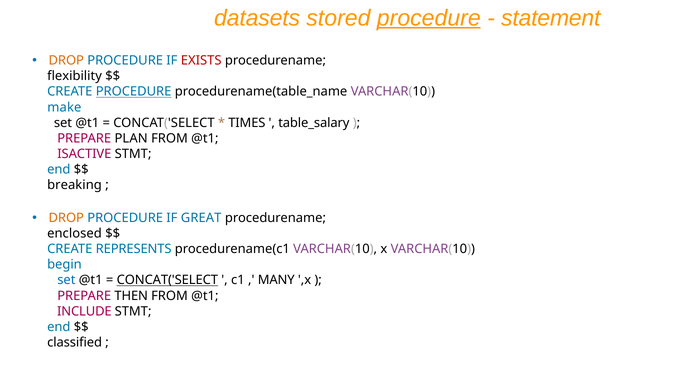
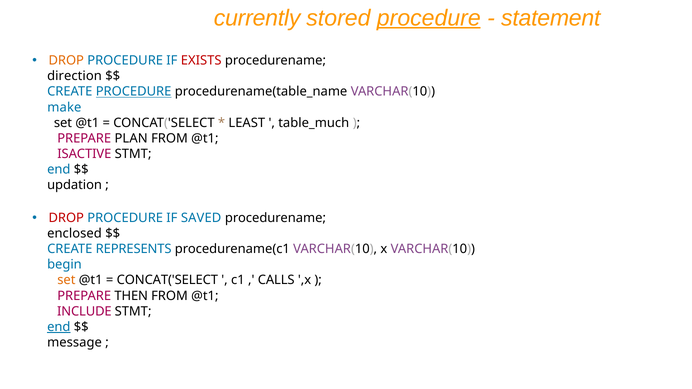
datasets: datasets -> currently
flexibility: flexibility -> direction
TIMES: TIMES -> LEAST
table_salary: table_salary -> table_much
breaking: breaking -> updation
DROP at (66, 218) colour: orange -> red
GREAT: GREAT -> SAVED
set at (66, 280) colour: blue -> orange
CONCAT('SELECT at (167, 280) underline: present -> none
MANY: MANY -> CALLS
end at (59, 327) underline: none -> present
classified: classified -> message
